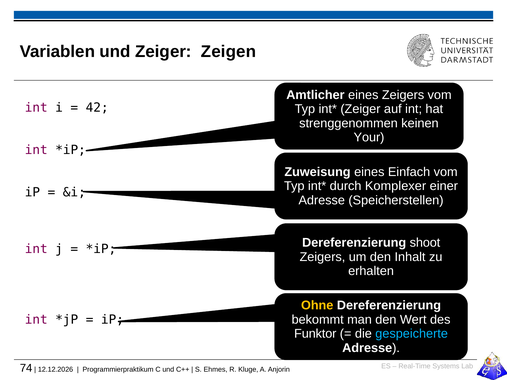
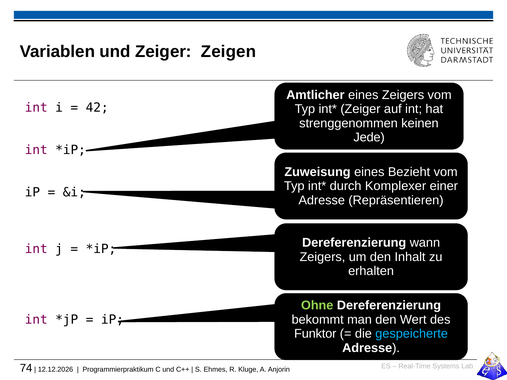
Your: Your -> Jede
Einfach: Einfach -> Bezieht
Speicherstellen: Speicherstellen -> Repräsentieren
shoot: shoot -> wann
Ohne colour: yellow -> light green
